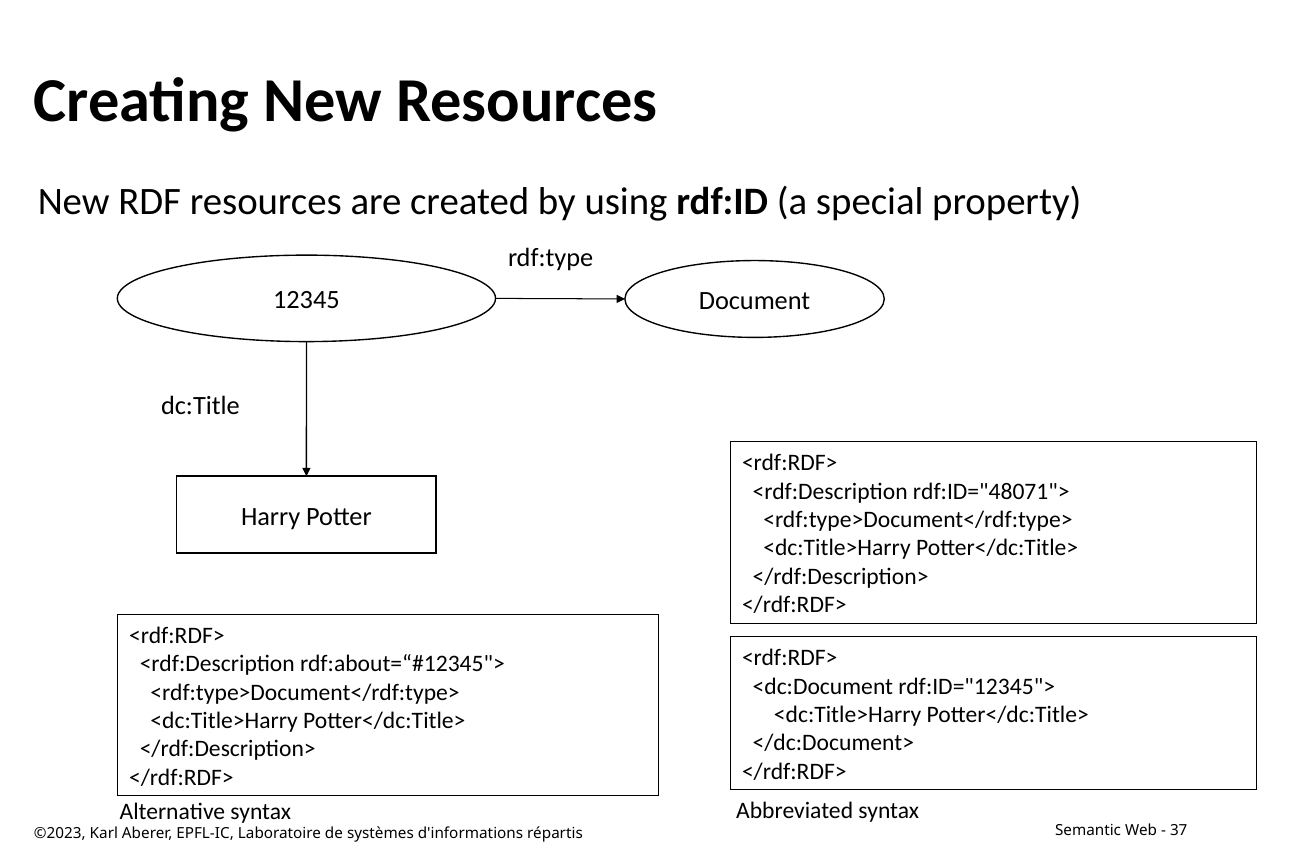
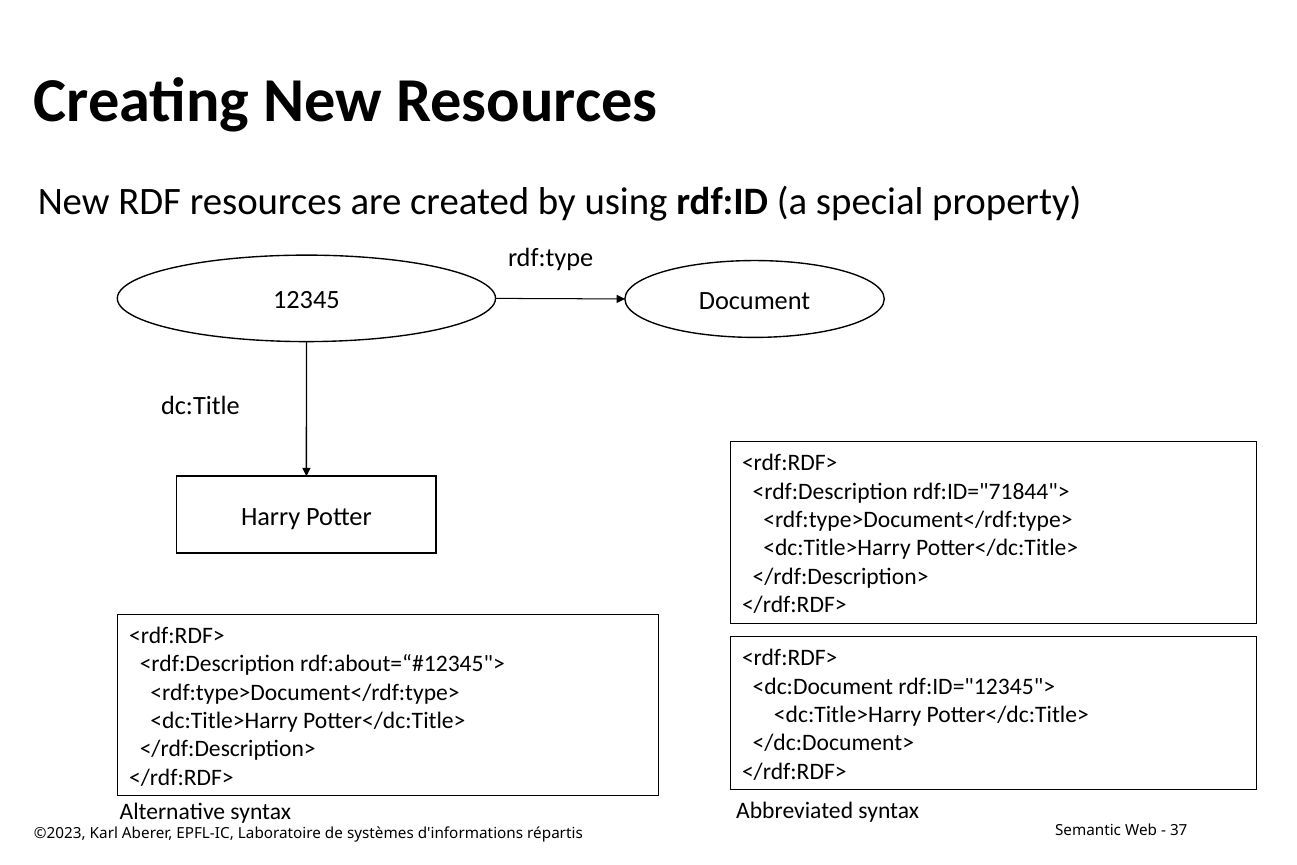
rdf:ID="48071">: rdf:ID="48071"> -> rdf:ID="71844">
